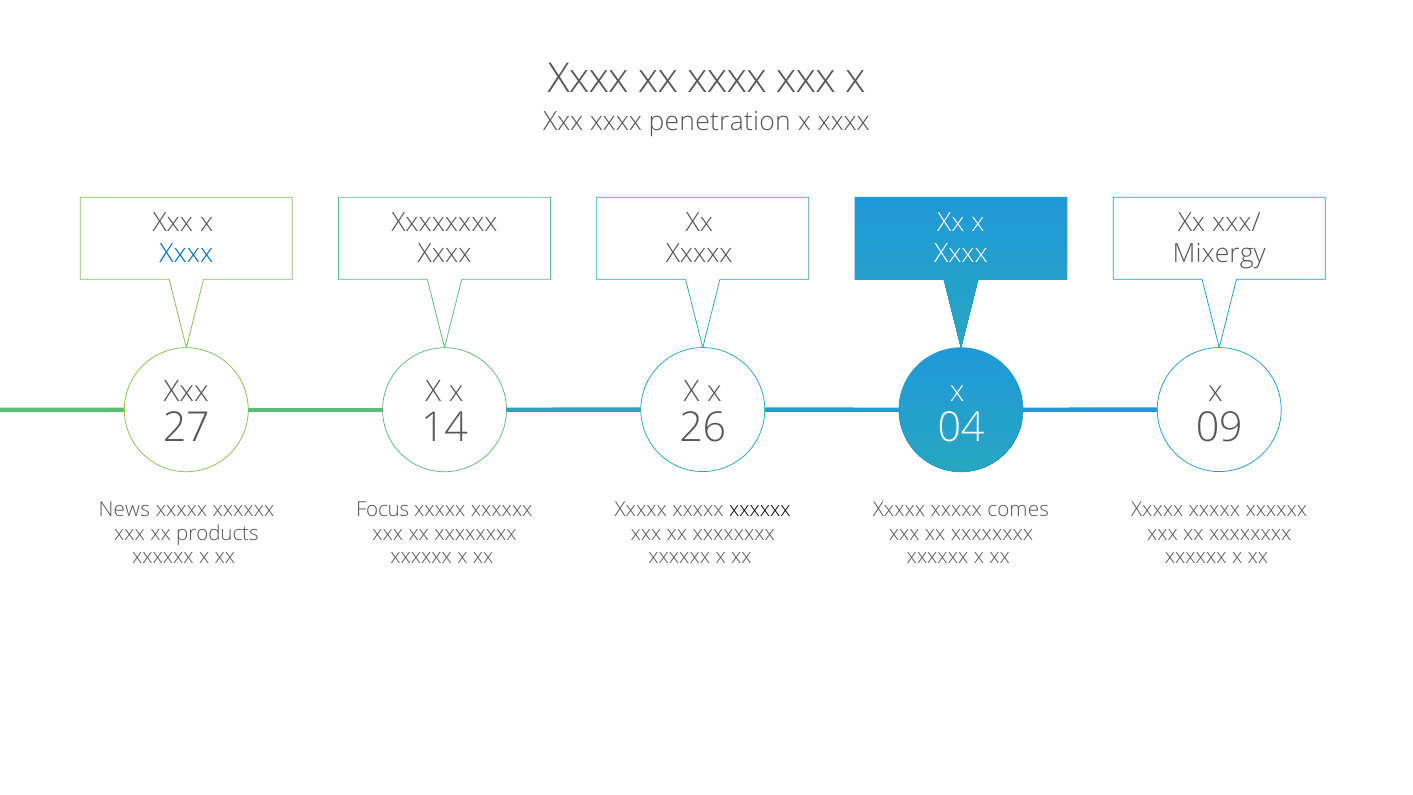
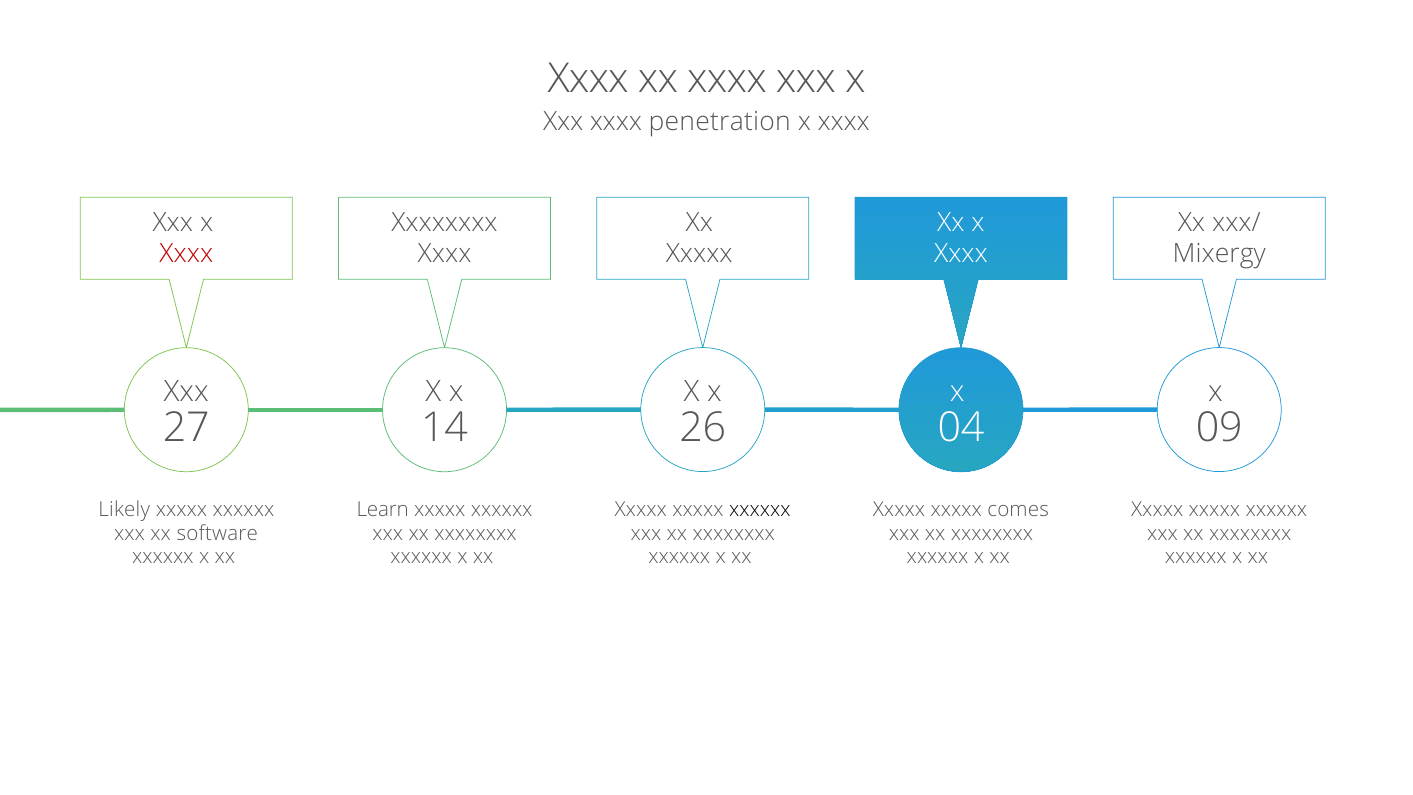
Xxxx at (186, 253) colour: blue -> red
News: News -> Likely
Focus: Focus -> Learn
products: products -> software
